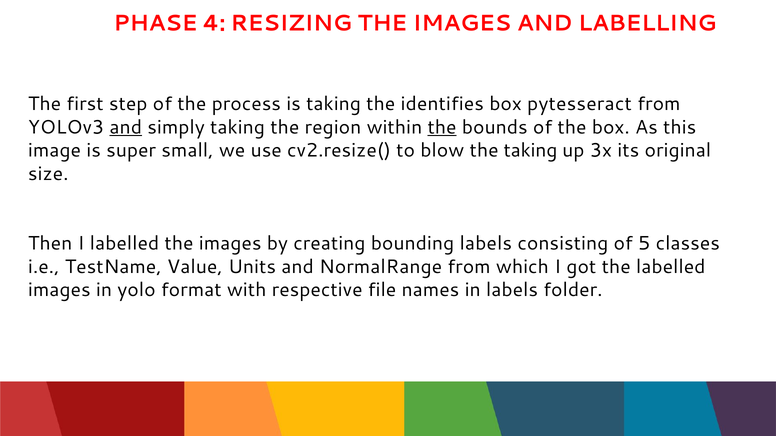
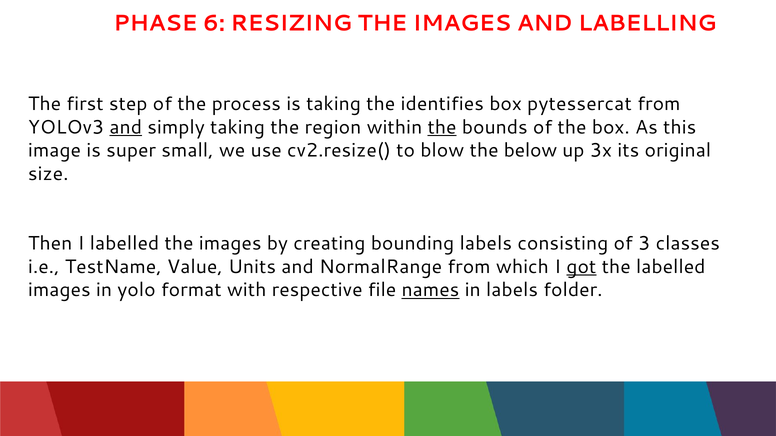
4: 4 -> 6
pytesseract: pytesseract -> pytessercat
the taking: taking -> below
5: 5 -> 3
got underline: none -> present
names underline: none -> present
